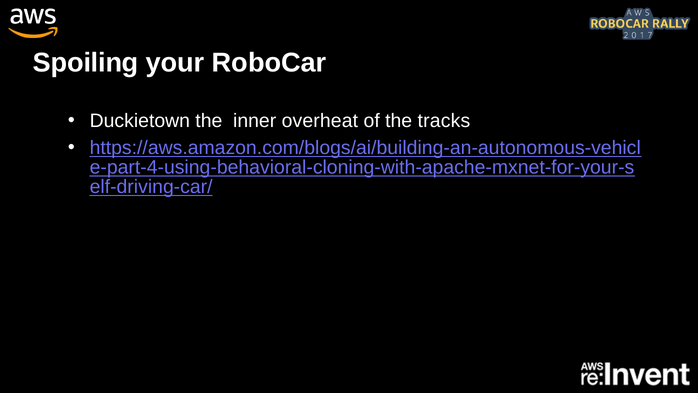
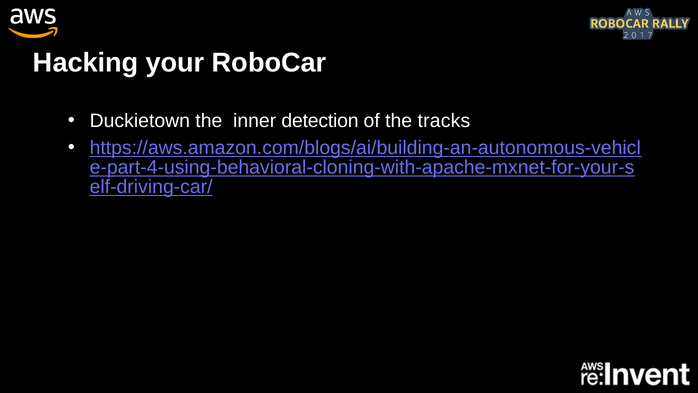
Spoiling: Spoiling -> Hacking
overheat: overheat -> detection
